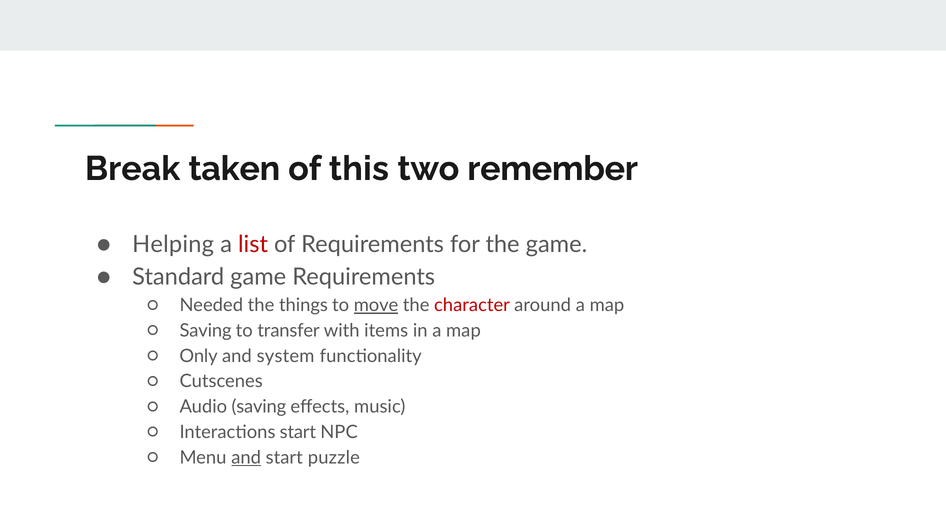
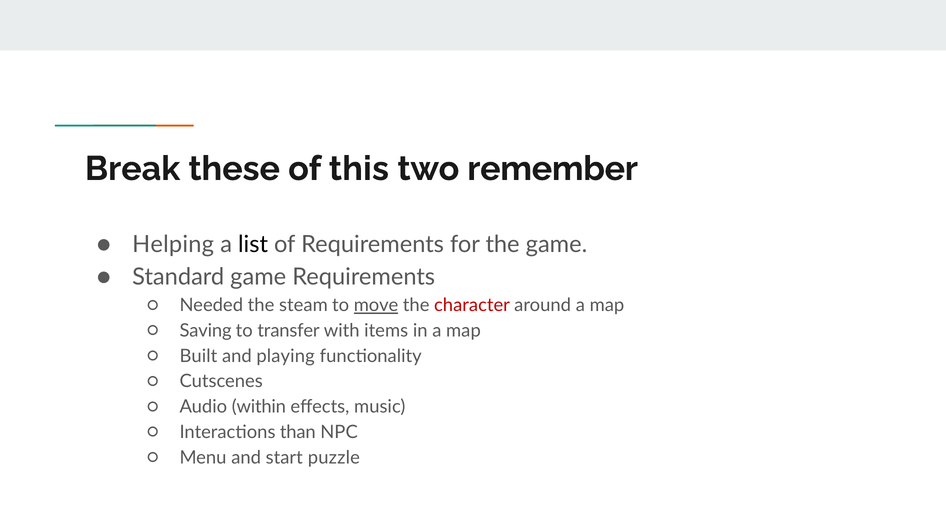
taken: taken -> these
list colour: red -> black
things: things -> steam
Only: Only -> Built
system: system -> playing
Audio saving: saving -> within
Interactions start: start -> than
and at (246, 458) underline: present -> none
